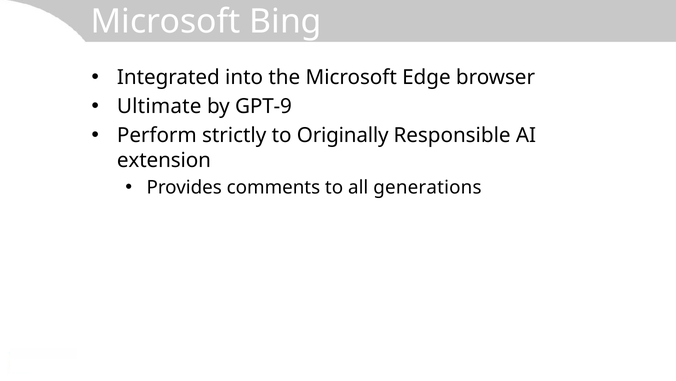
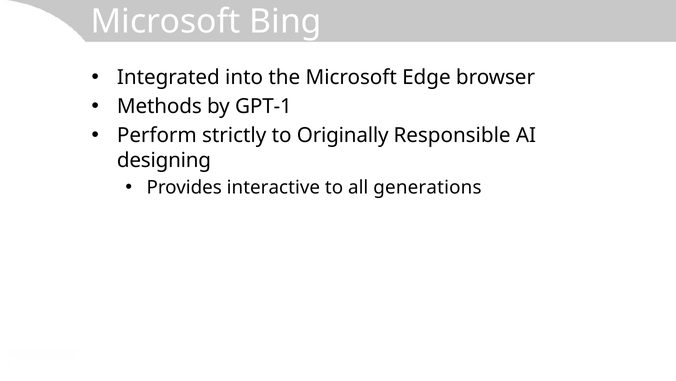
Ultimate: Ultimate -> Methods
GPT-9: GPT-9 -> GPT-1
extension: extension -> designing
comments: comments -> interactive
